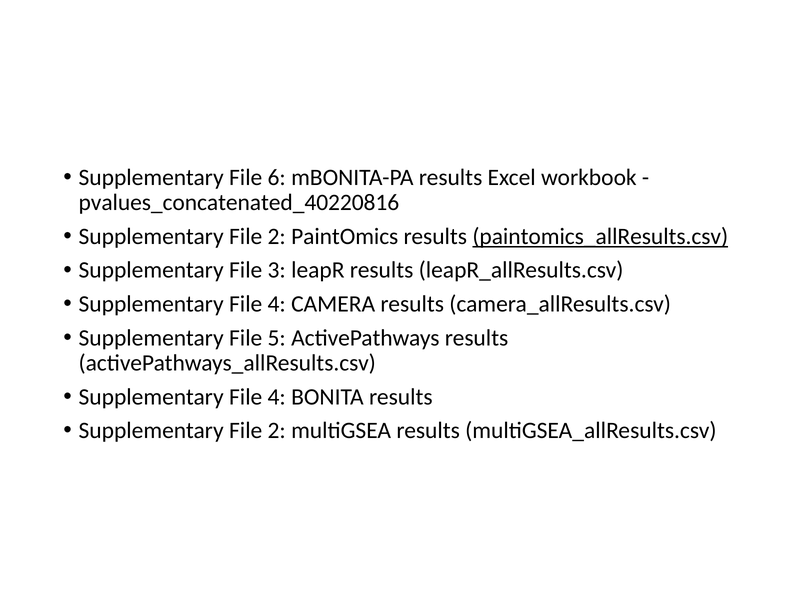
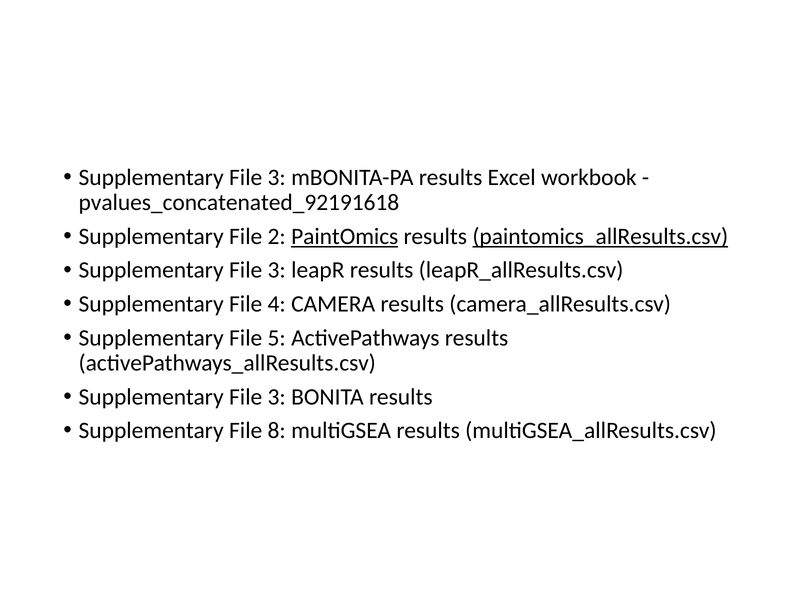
6 at (277, 177): 6 -> 3
pvalues_concatenated_40220816: pvalues_concatenated_40220816 -> pvalues_concatenated_92191618
PaintOmics underline: none -> present
4 at (277, 397): 4 -> 3
2 at (277, 431): 2 -> 8
